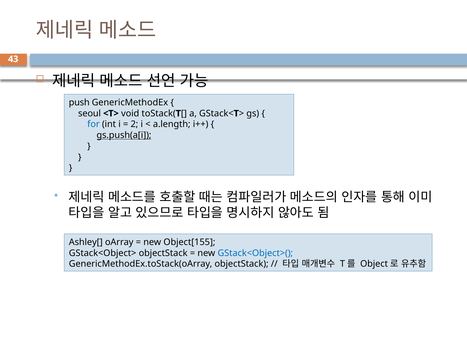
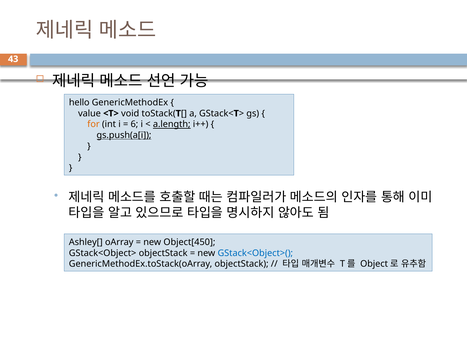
push: push -> hello
seoul: seoul -> value
for colour: blue -> orange
2: 2 -> 6
a.length underline: none -> present
Object[155: Object[155 -> Object[450
